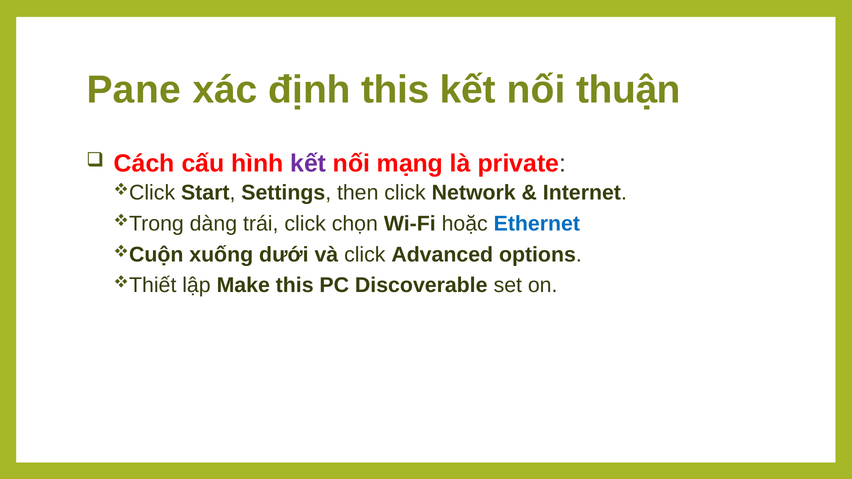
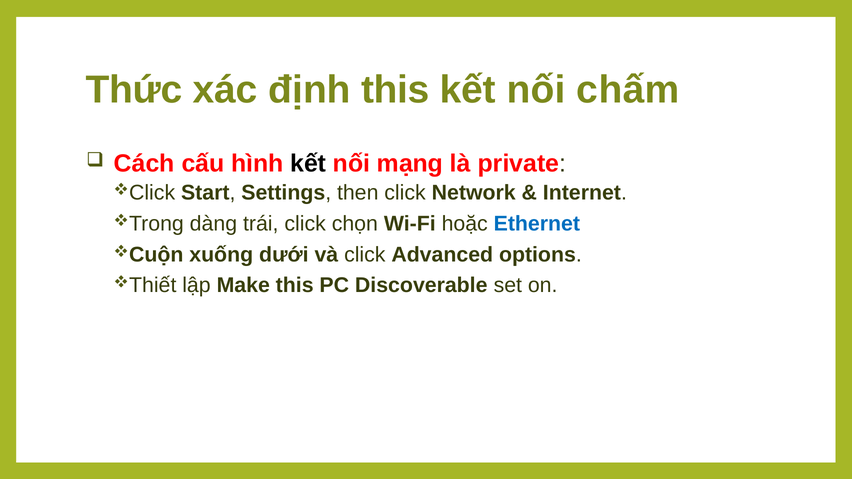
Pane: Pane -> Thức
thuận: thuận -> chấm
kết at (308, 164) colour: purple -> black
